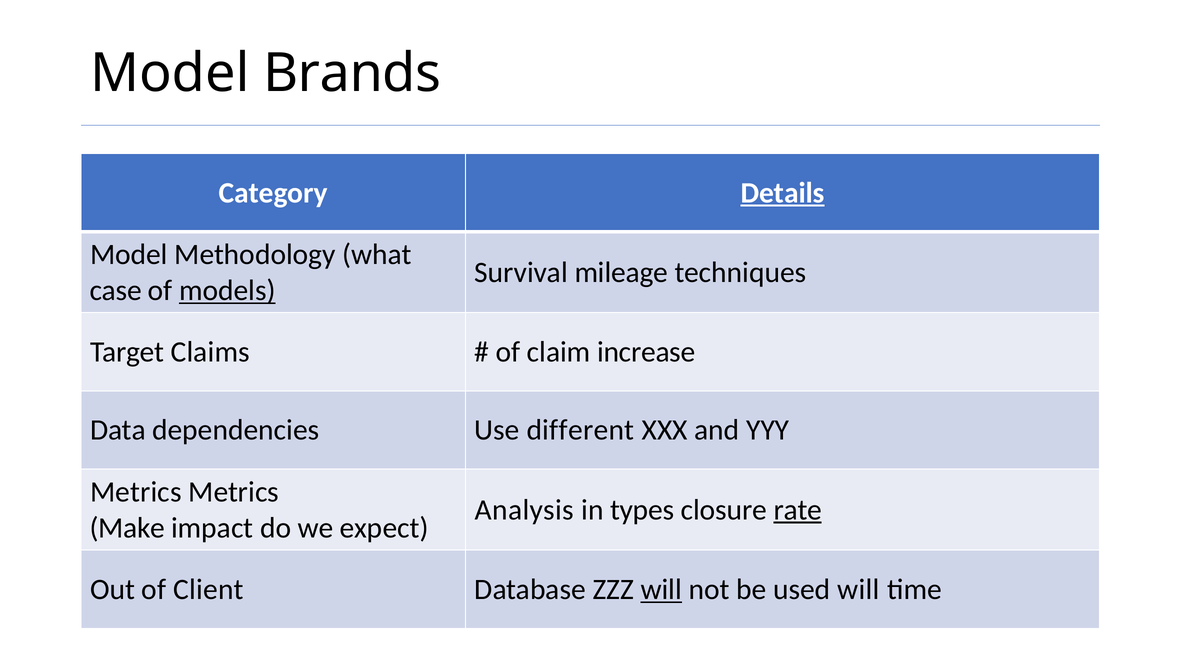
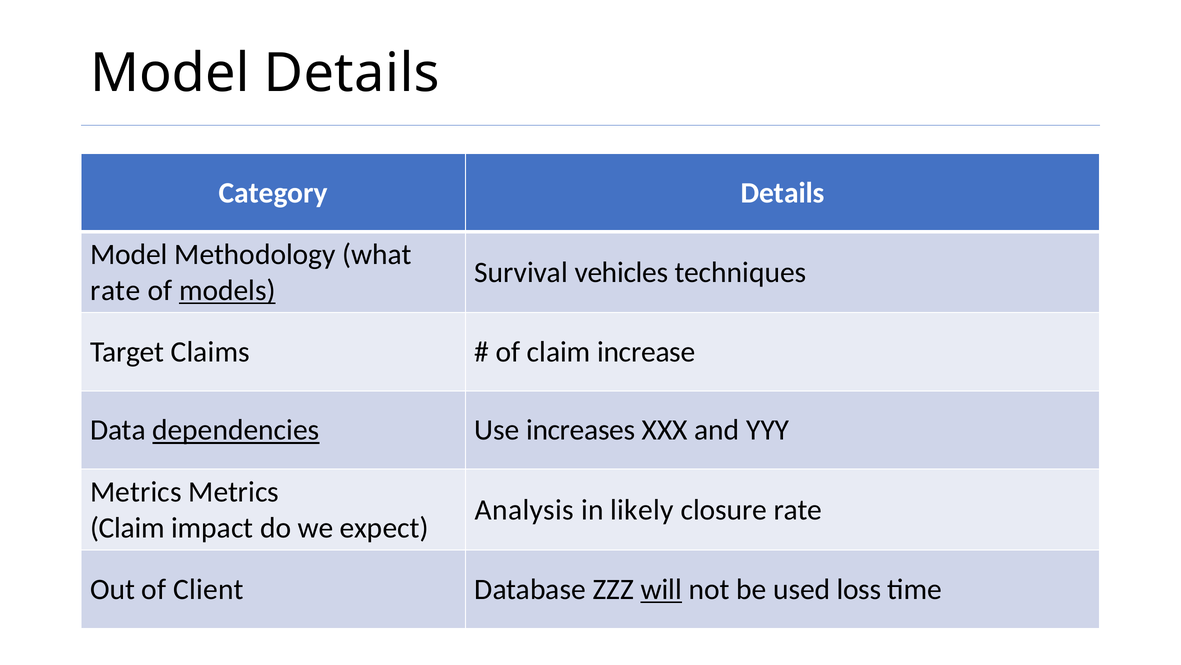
Model Brands: Brands -> Details
Details at (783, 193) underline: present -> none
mileage: mileage -> vehicles
case at (116, 290): case -> rate
dependencies underline: none -> present
different: different -> increases
types: types -> likely
rate at (798, 509) underline: present -> none
Make at (127, 527): Make -> Claim
used will: will -> loss
